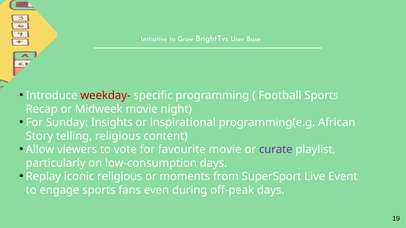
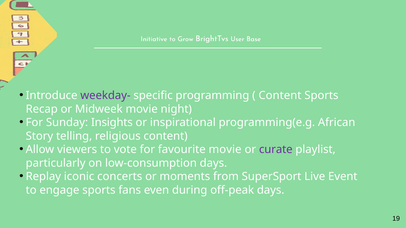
weekday- colour: red -> purple
Football at (280, 96): Football -> Content
iconic religious: religious -> concerts
